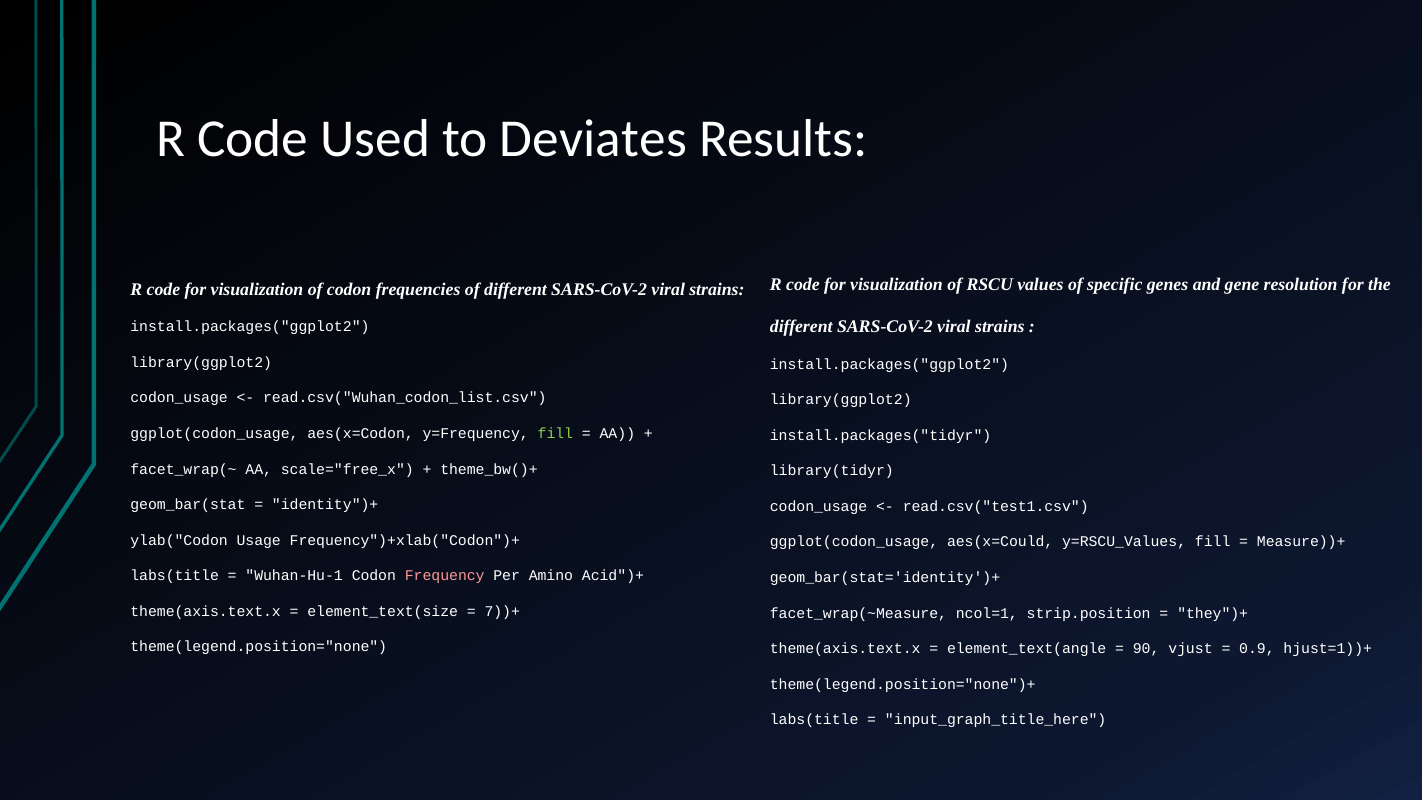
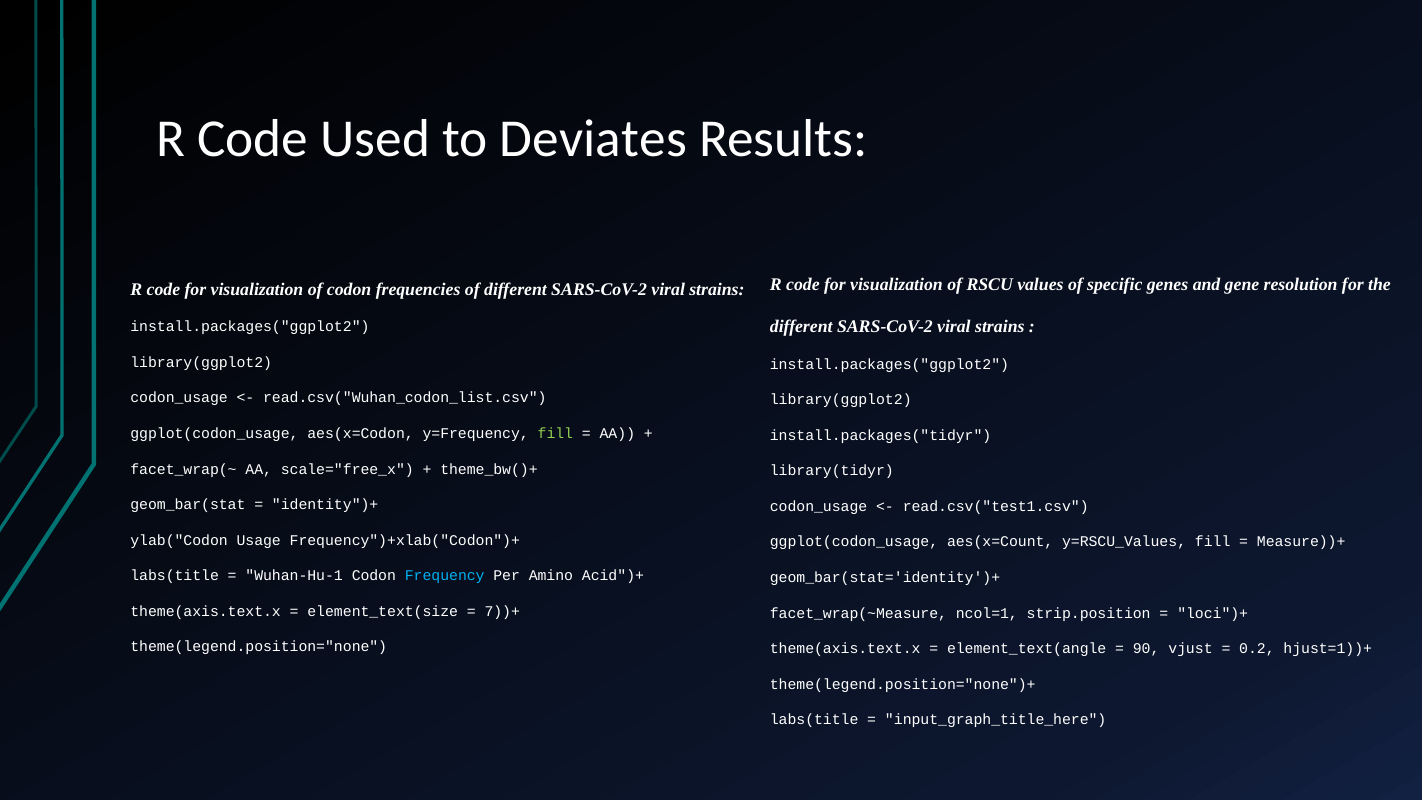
aes(x=Could: aes(x=Could -> aes(x=Count
Frequency colour: pink -> light blue
they")+: they")+ -> loci")+
0.9: 0.9 -> 0.2
